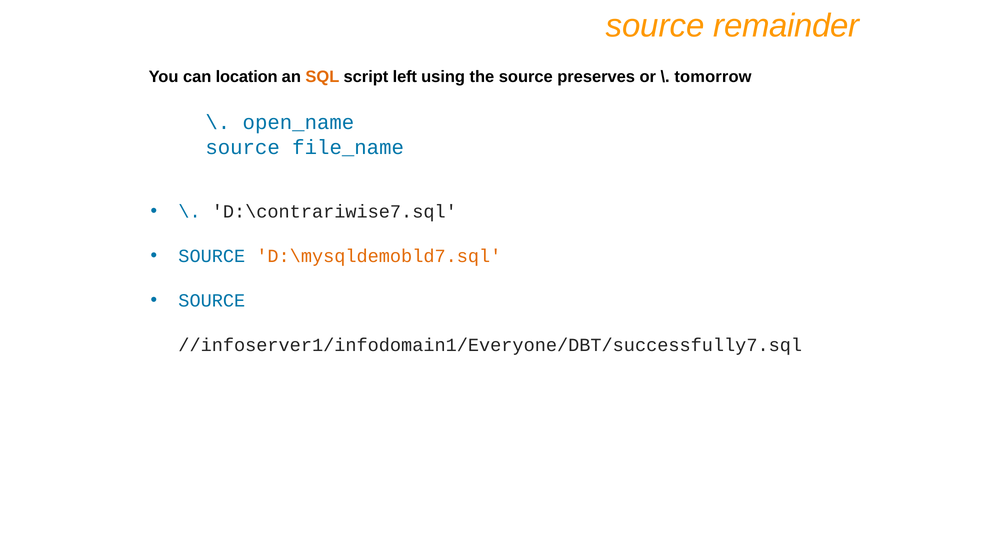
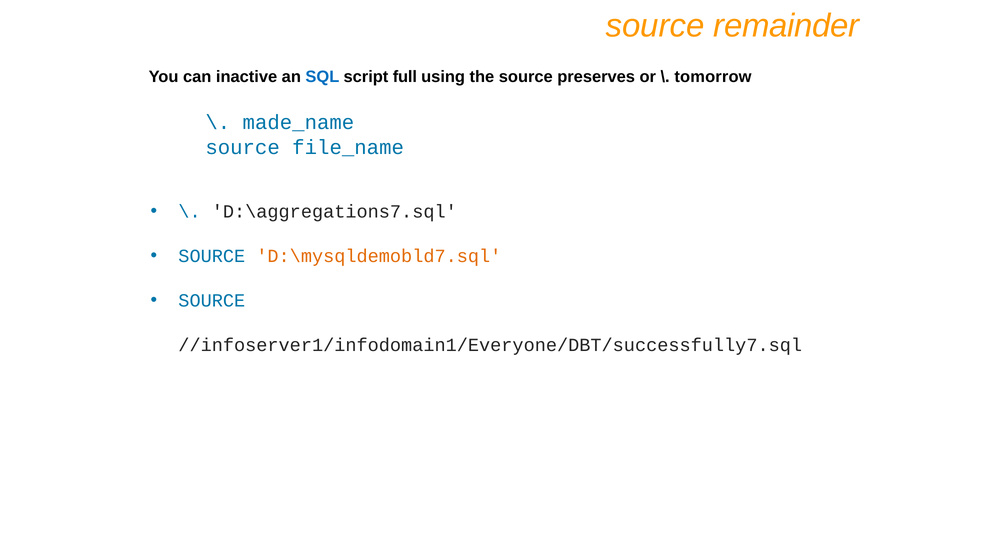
location: location -> inactive
SQL colour: orange -> blue
left: left -> full
open_name: open_name -> made_name
D:\contrariwise7.sql: D:\contrariwise7.sql -> D:\aggregations7.sql
